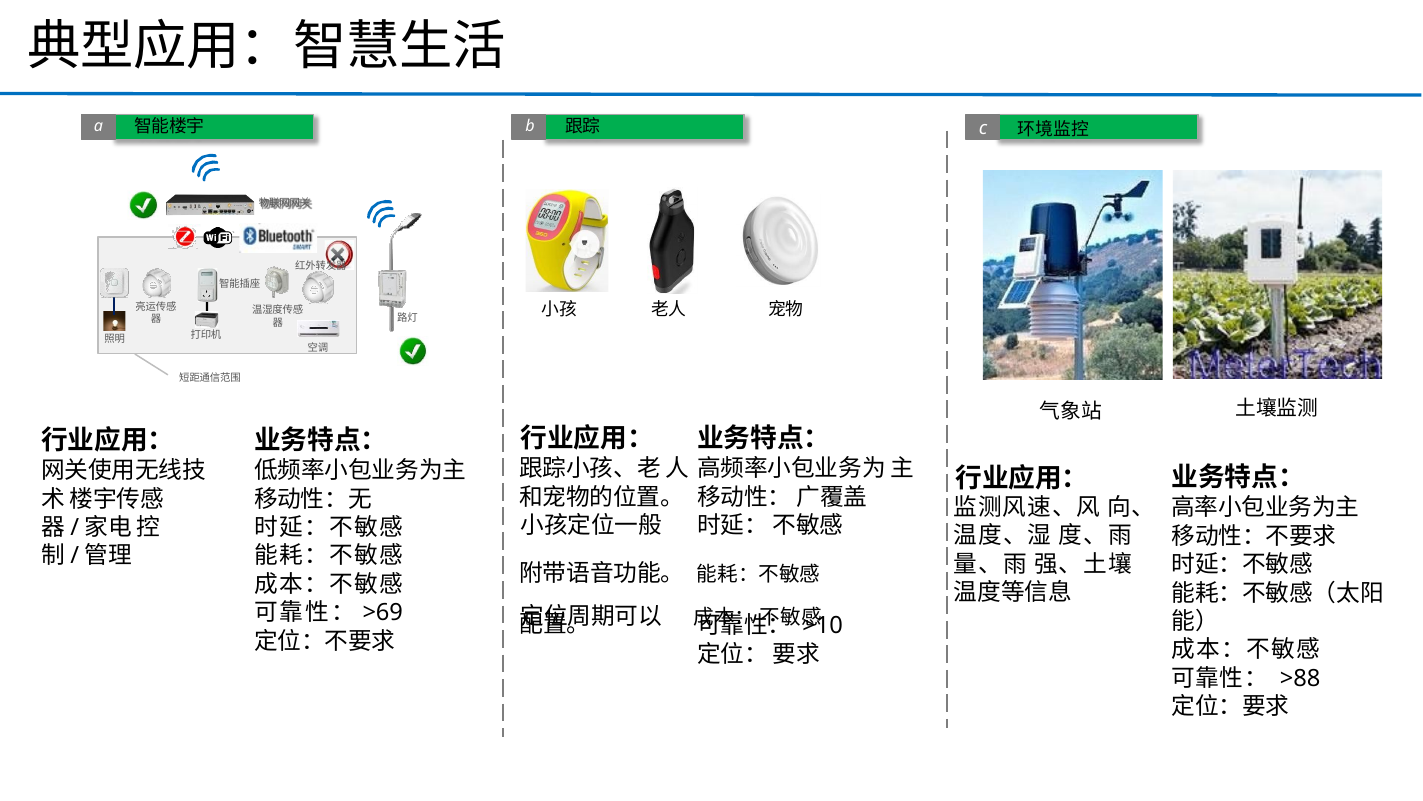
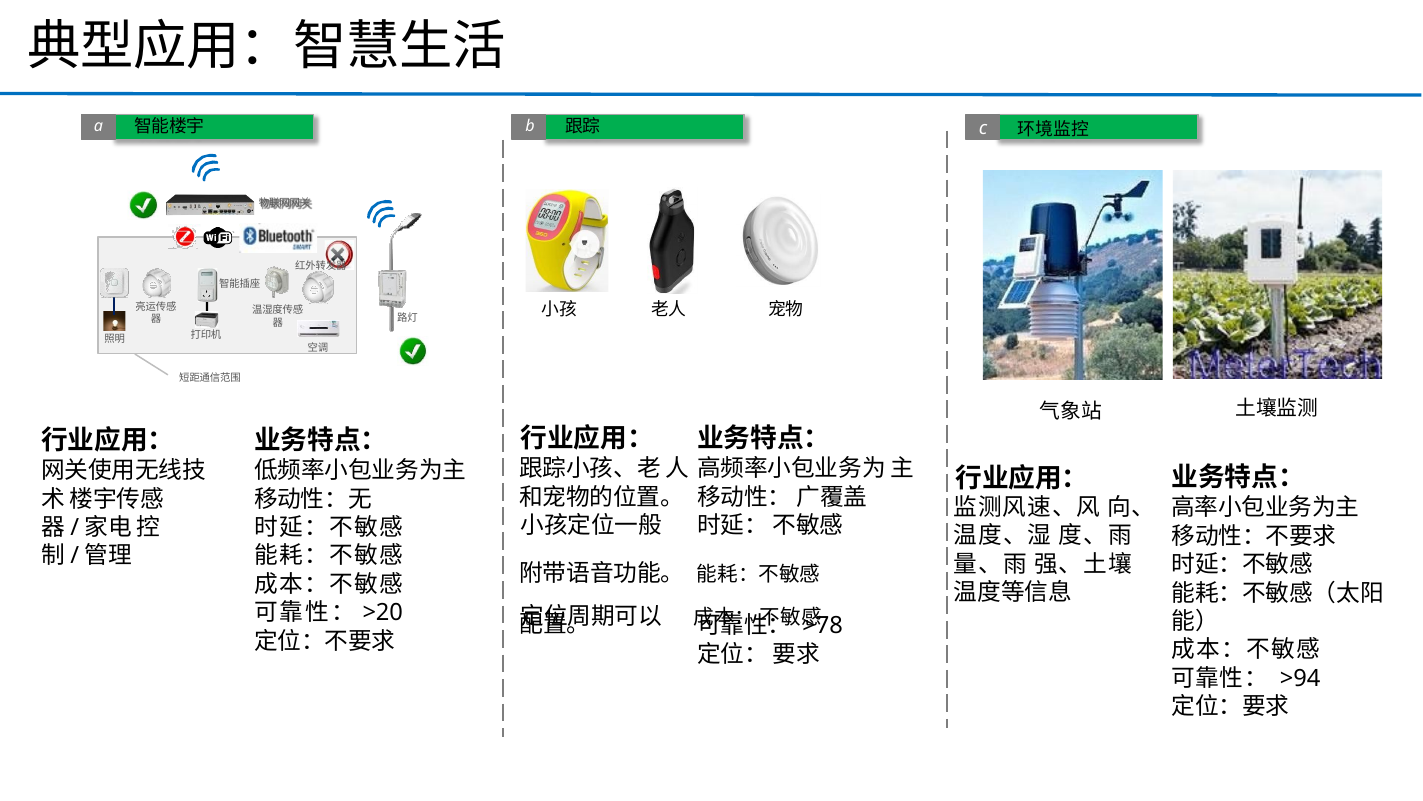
>69: >69 -> >20
>10: >10 -> >78
>88: >88 -> >94
